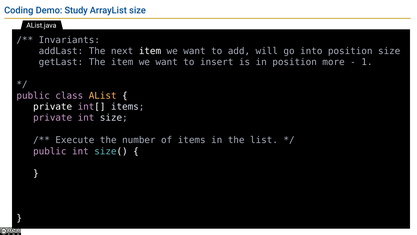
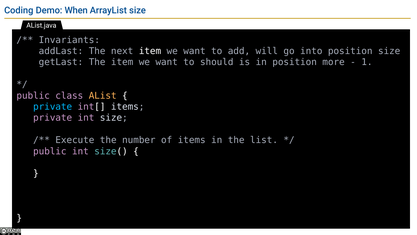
Study: Study -> When
insert: insert -> should
private at (53, 107) colour: white -> light blue
